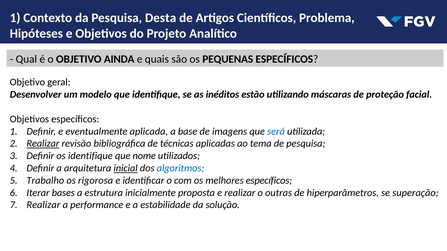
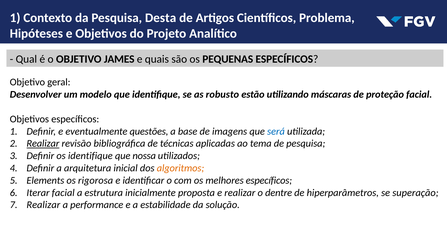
AINDA: AINDA -> JAMES
inéditos: inéditos -> robusto
aplicada: aplicada -> questões
nome: nome -> nossa
inicial underline: present -> none
algoritmos colour: blue -> orange
Trabalho: Trabalho -> Elements
Iterar bases: bases -> facial
outras: outras -> dentre
